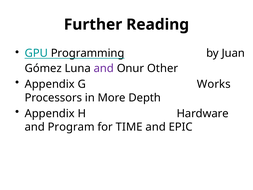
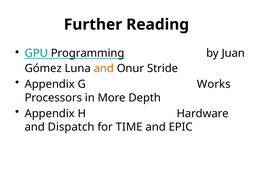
and at (104, 68) colour: purple -> orange
Other: Other -> Stride
Program: Program -> Dispatch
